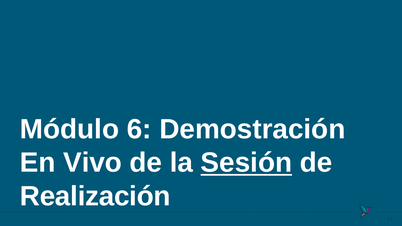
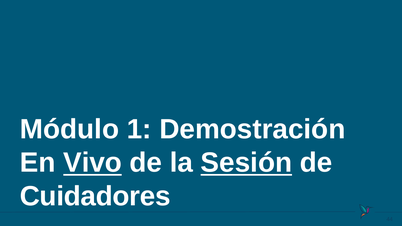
6: 6 -> 1
Vivo underline: none -> present
Realización: Realización -> Cuidadores
